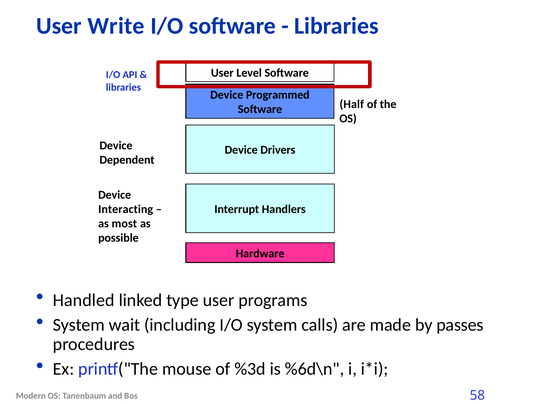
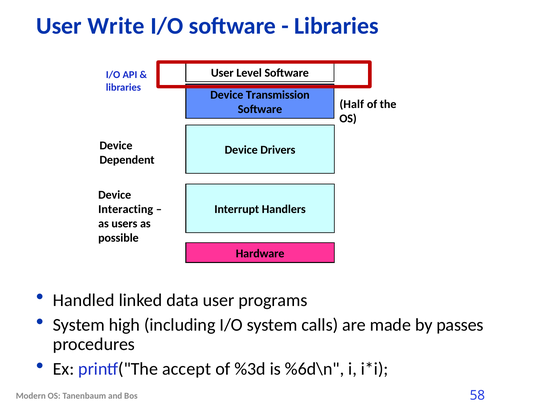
Programmed: Programmed -> Transmission
most: most -> users
type: type -> data
wait: wait -> high
mouse: mouse -> accept
